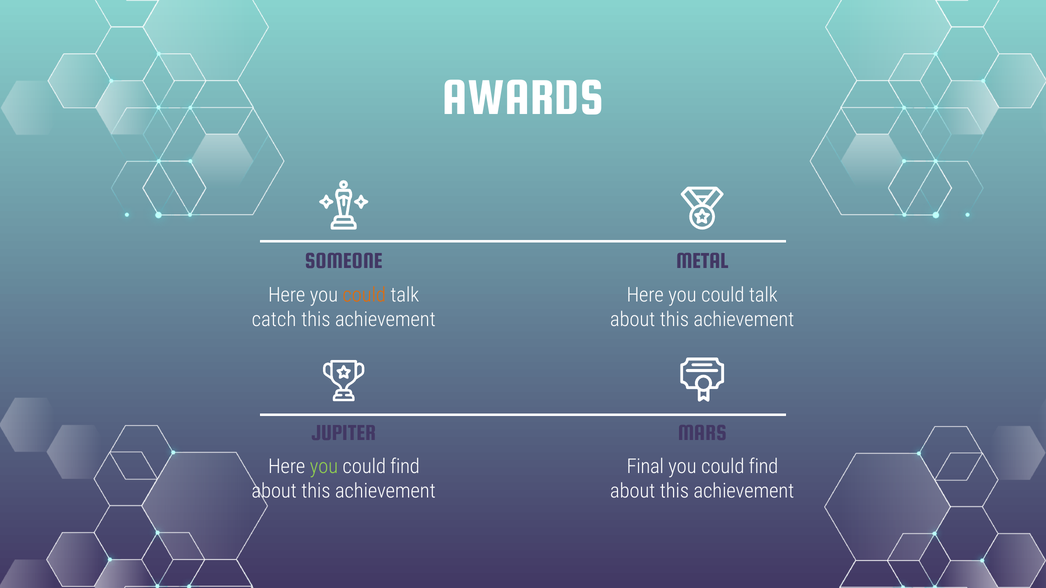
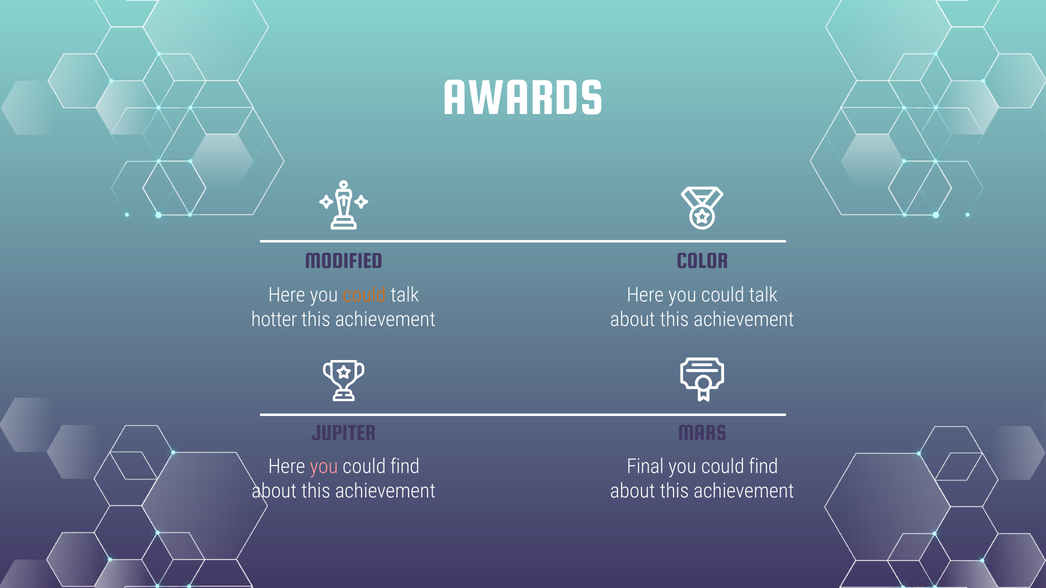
SOMEONE: SOMEONE -> MODIFIED
METAL: METAL -> COLOR
catch: catch -> hotter
you at (324, 467) colour: light green -> pink
